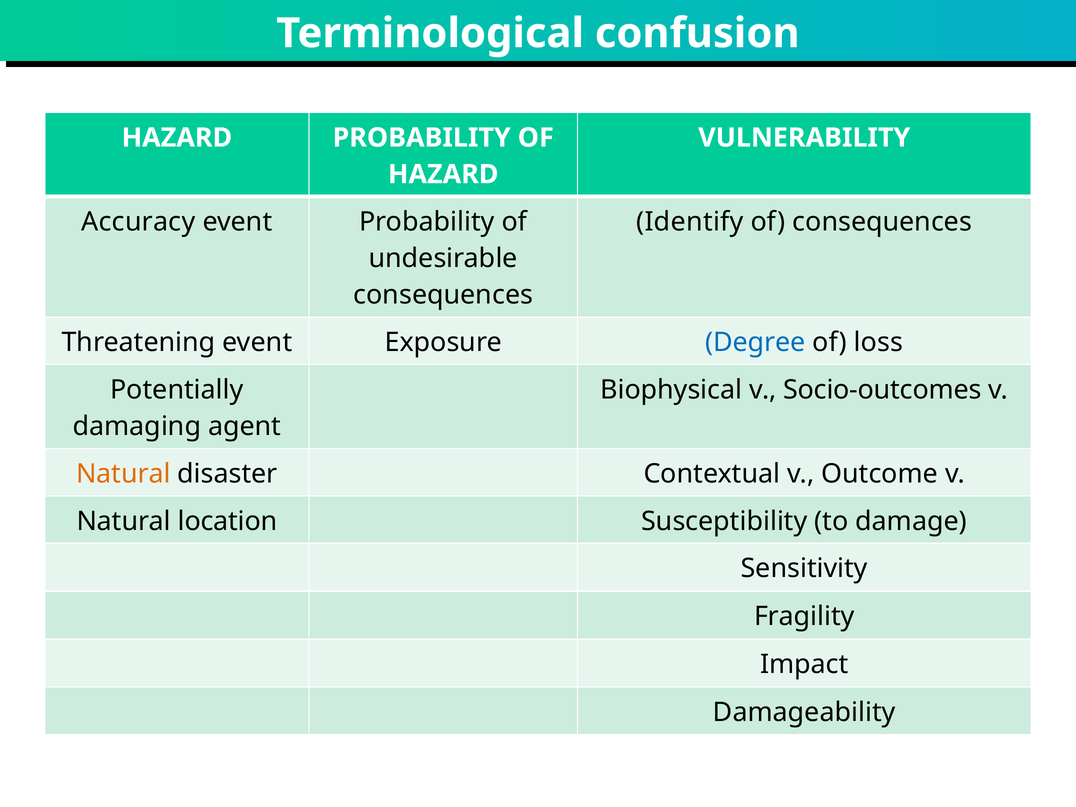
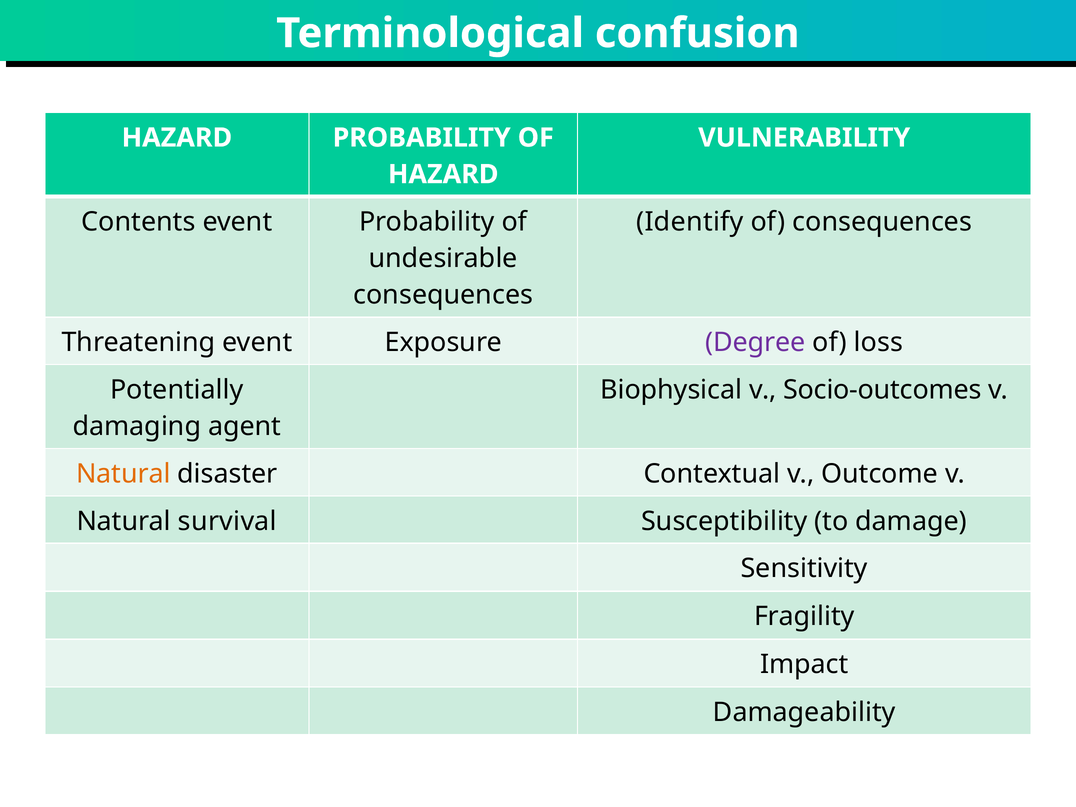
Accuracy: Accuracy -> Contents
Degree colour: blue -> purple
location: location -> survival
